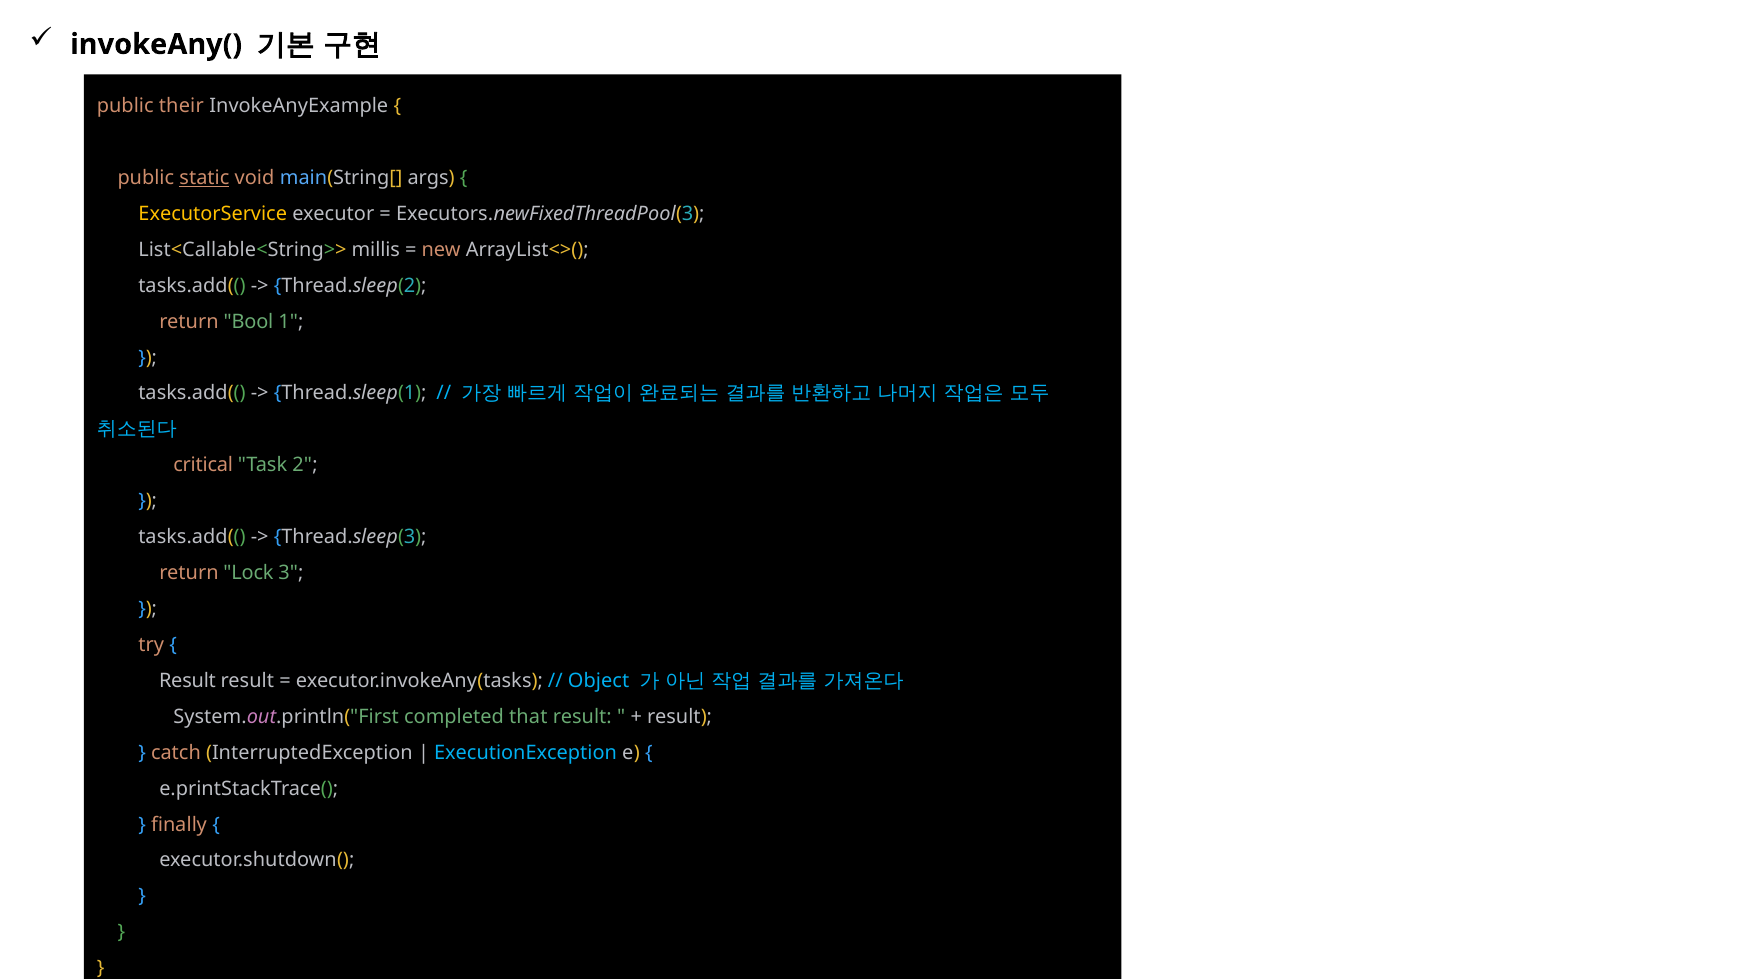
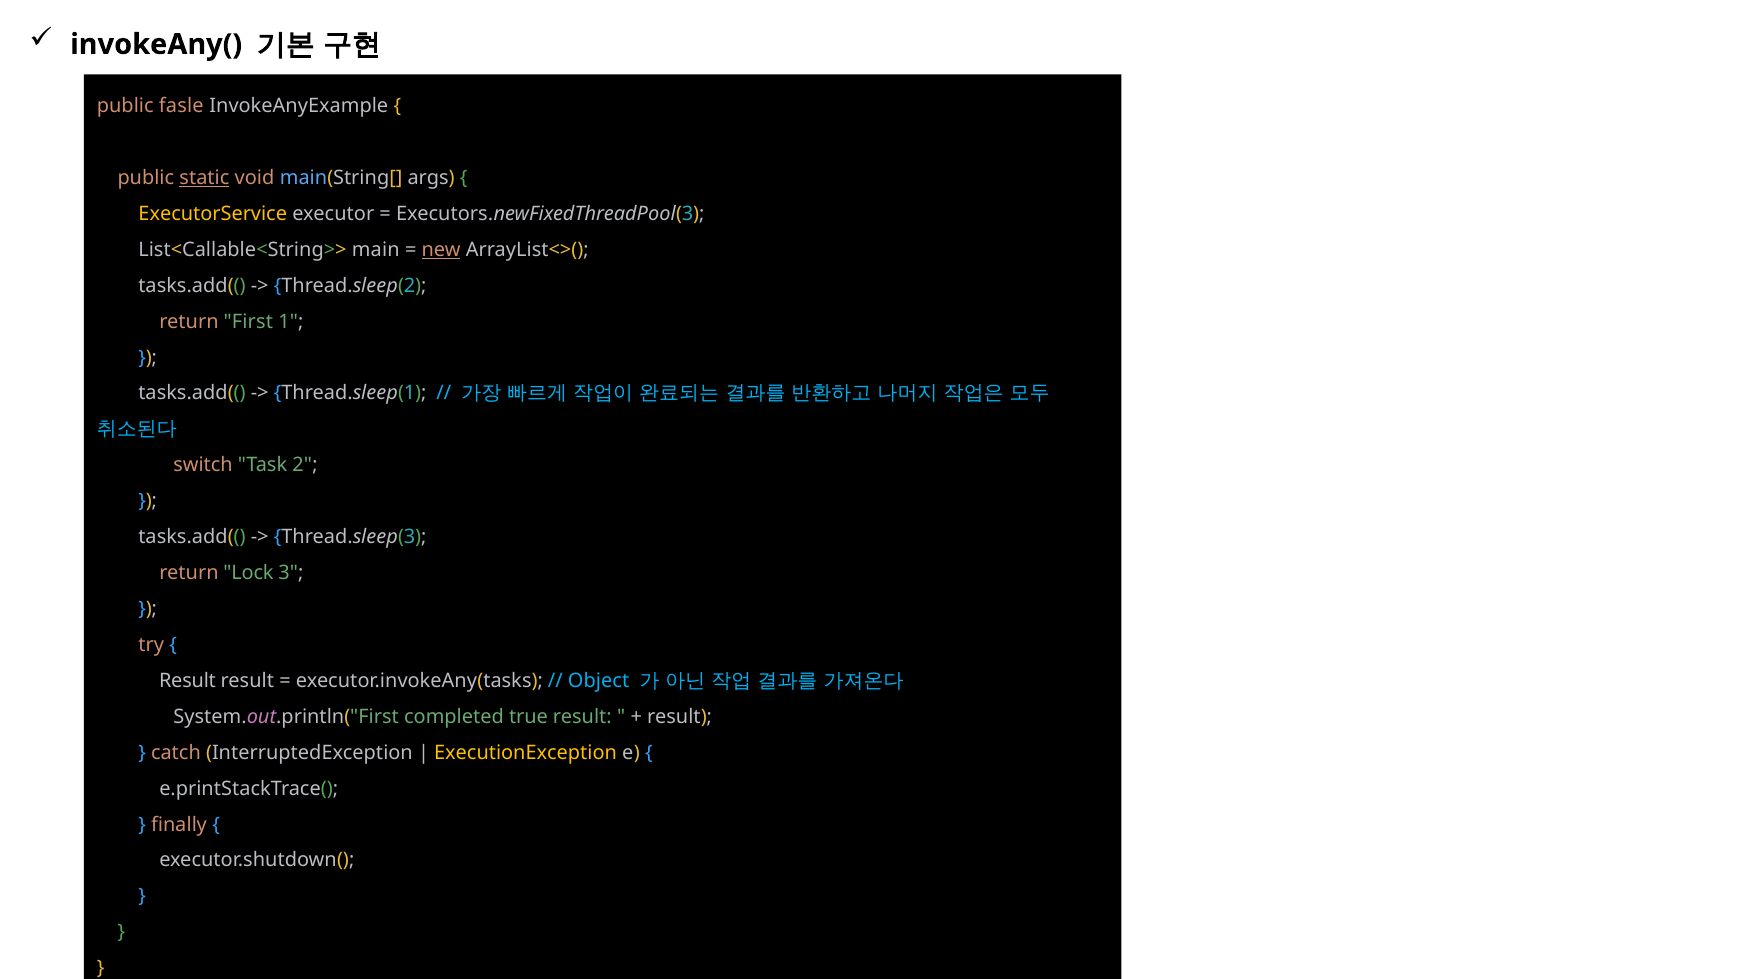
their: their -> fasle
millis: millis -> main
new underline: none -> present
Bool: Bool -> First
critical: critical -> switch
that: that -> true
ExecutionException colour: light blue -> yellow
